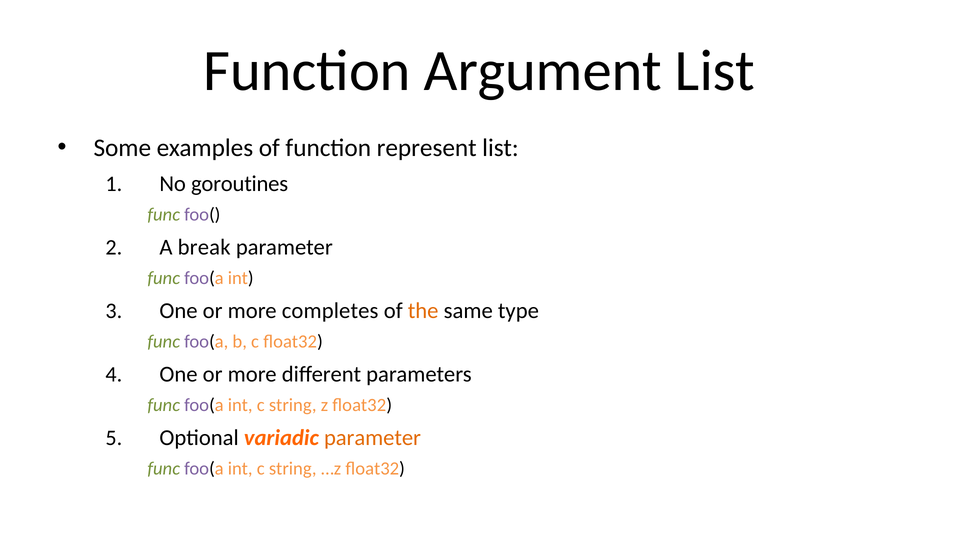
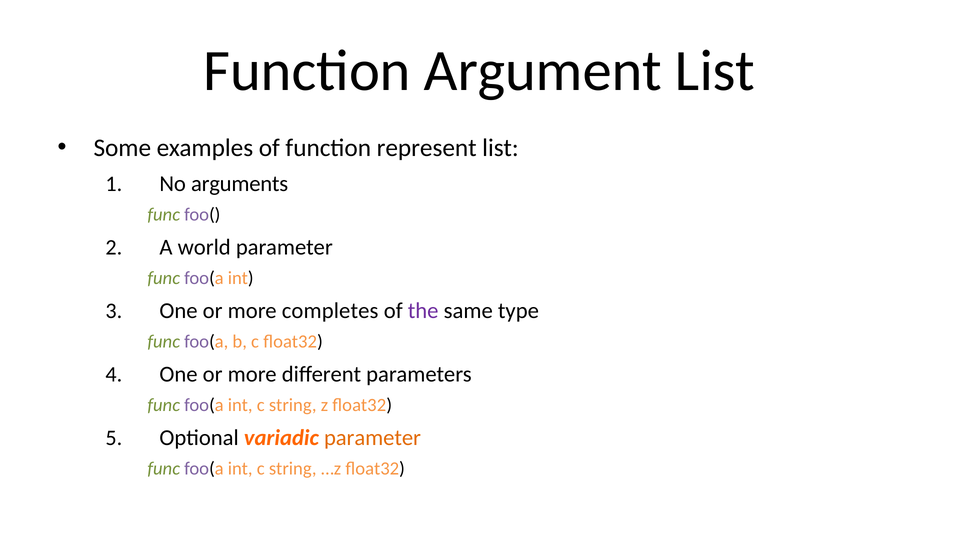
goroutines: goroutines -> arguments
break: break -> world
the colour: orange -> purple
